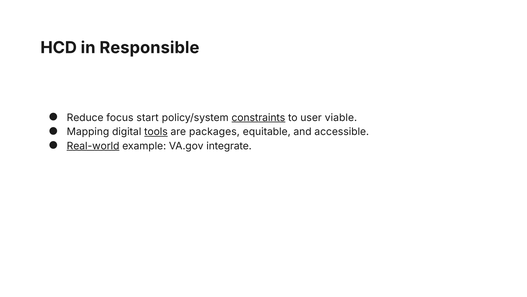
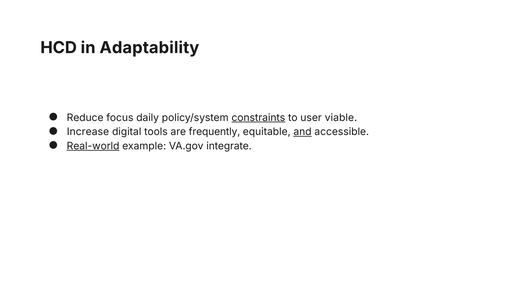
Responsible: Responsible -> Adaptability
start: start -> daily
Mapping: Mapping -> Increase
tools underline: present -> none
packages: packages -> frequently
and underline: none -> present
